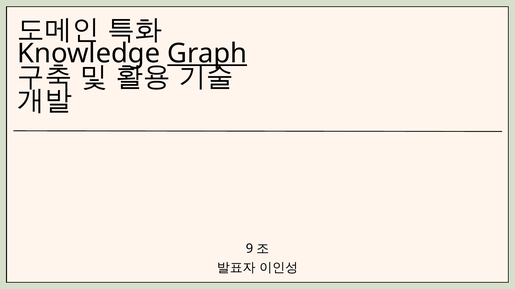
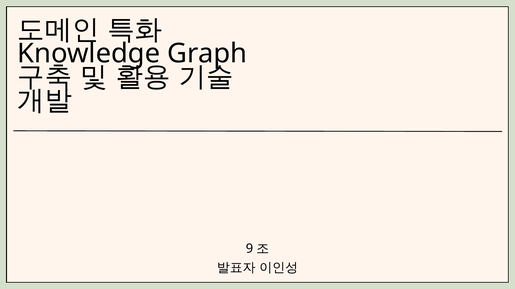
Graph underline: present -> none
